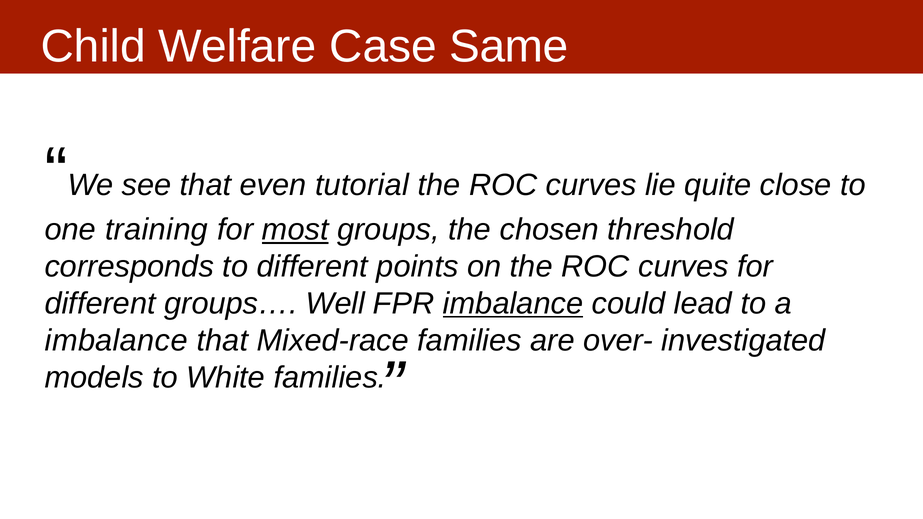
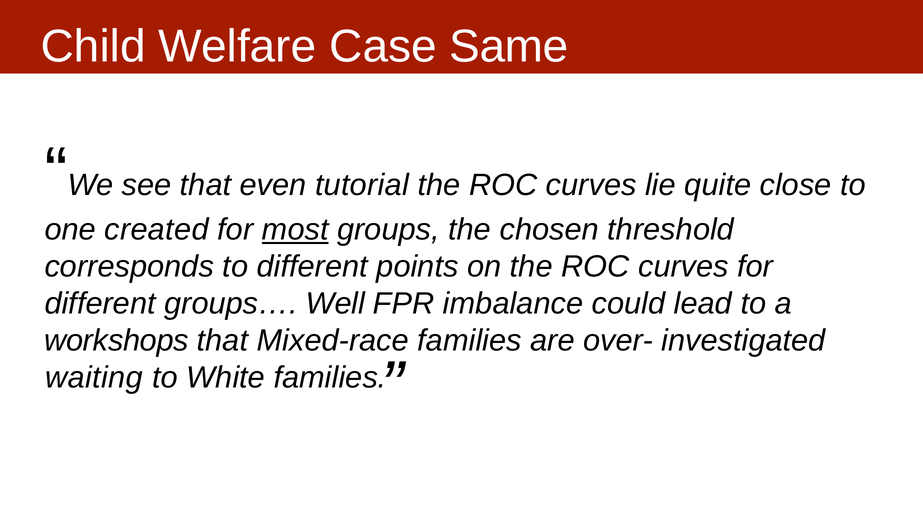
training: training -> created
imbalance at (513, 304) underline: present -> none
imbalance at (116, 341): imbalance -> workshops
models: models -> waiting
